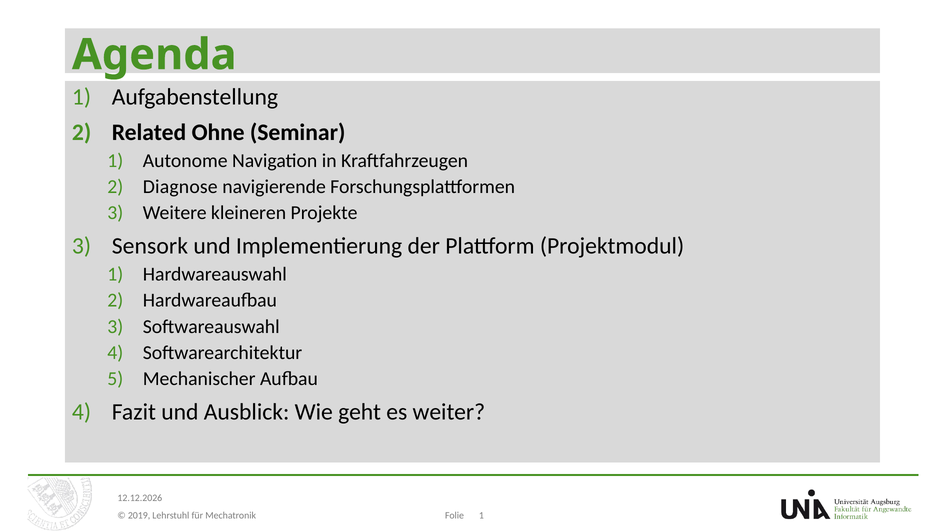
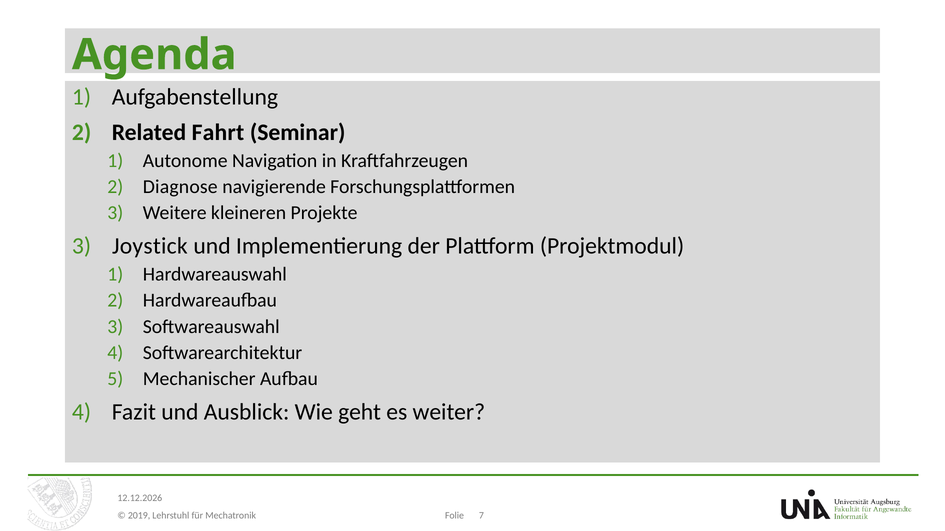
Ohne: Ohne -> Fahrt
Sensork: Sensork -> Joystick
1 at (481, 516): 1 -> 7
